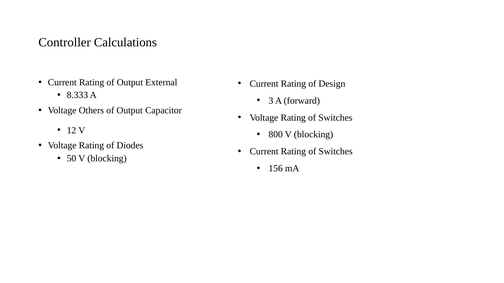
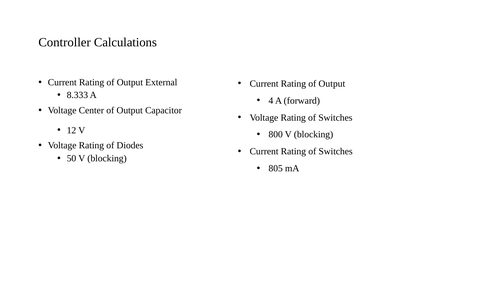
Design at (332, 84): Design -> Output
3: 3 -> 4
Others: Others -> Center
156: 156 -> 805
